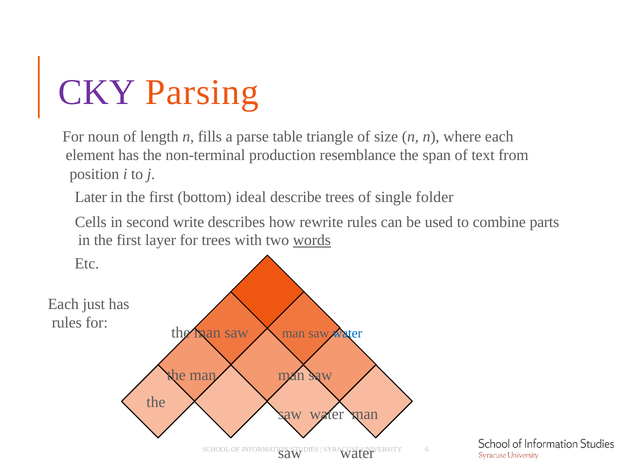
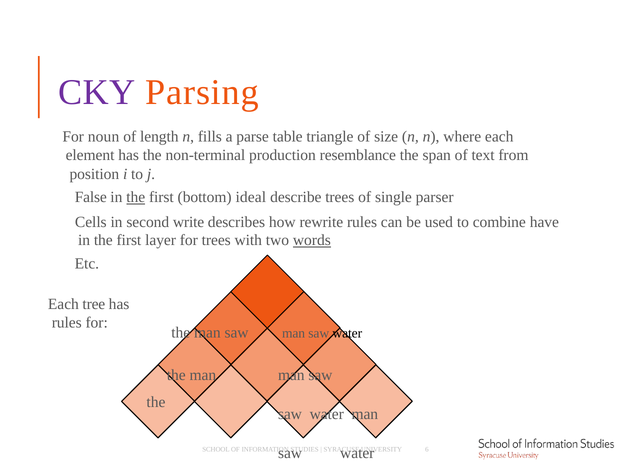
Later: Later -> False
the at (136, 197) underline: none -> present
folder: folder -> parser
parts: parts -> have
just: just -> tree
water at (347, 333) colour: blue -> black
